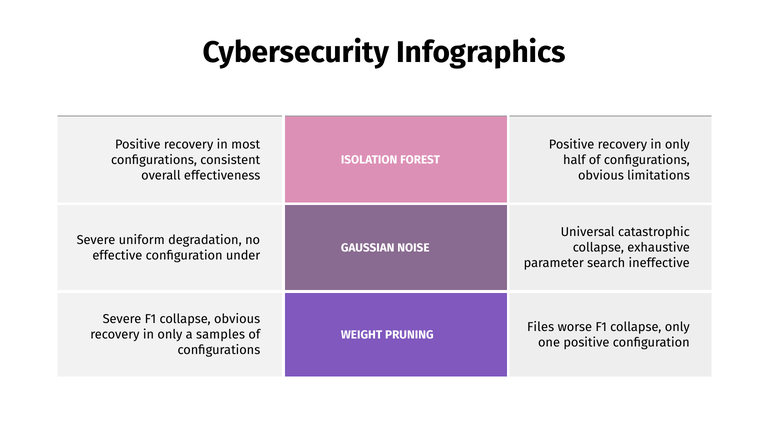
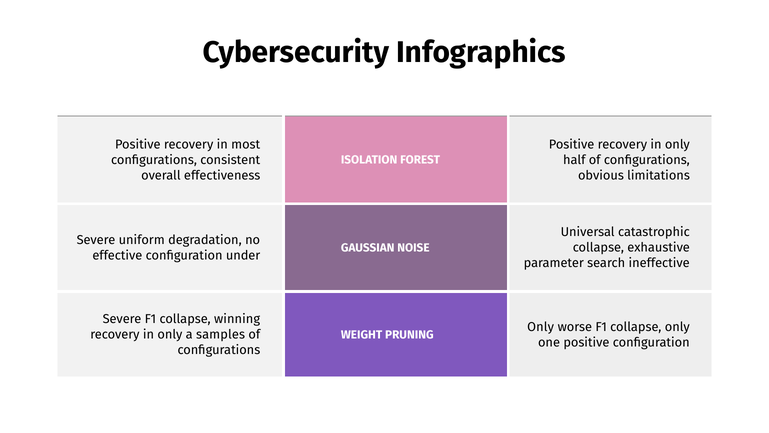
collapse obvious: obvious -> winning
Files at (541, 327): Files -> Only
